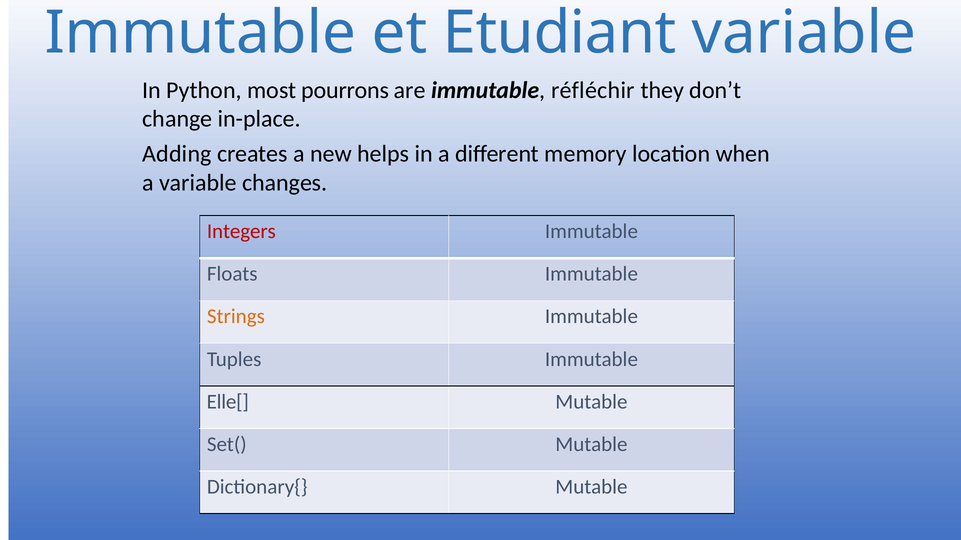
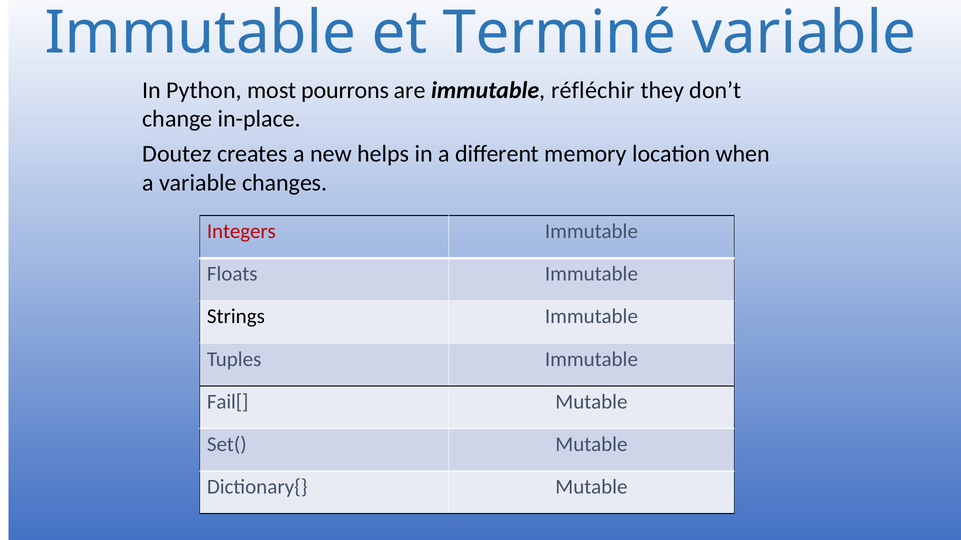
Etudiant: Etudiant -> Terminé
Adding: Adding -> Doutez
Strings colour: orange -> black
Elle[: Elle[ -> Fail[
